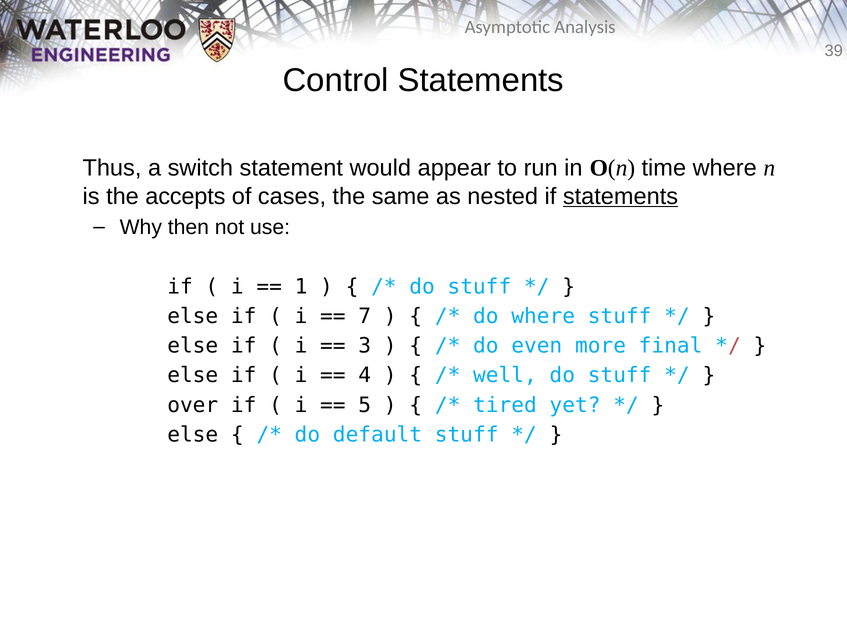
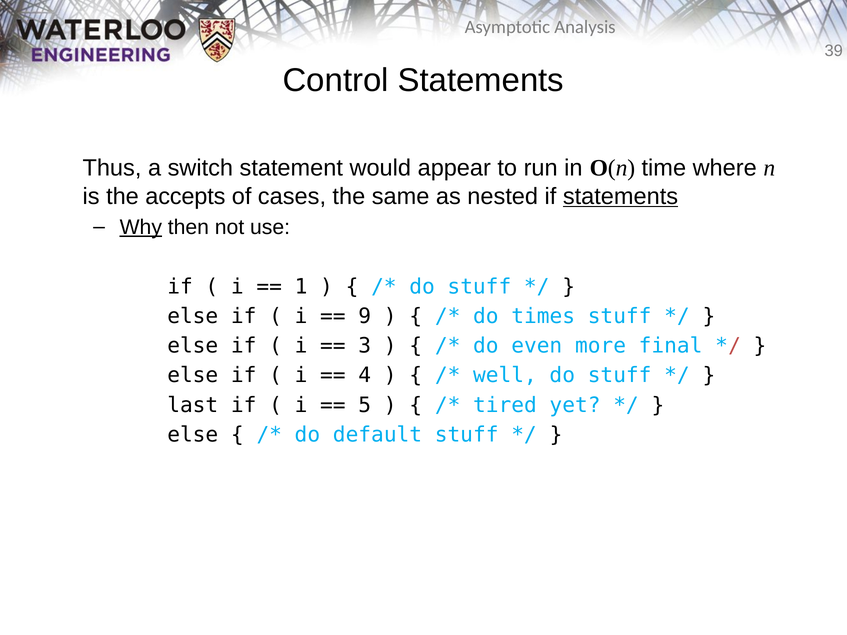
Why underline: none -> present
7: 7 -> 9
do where: where -> times
over: over -> last
